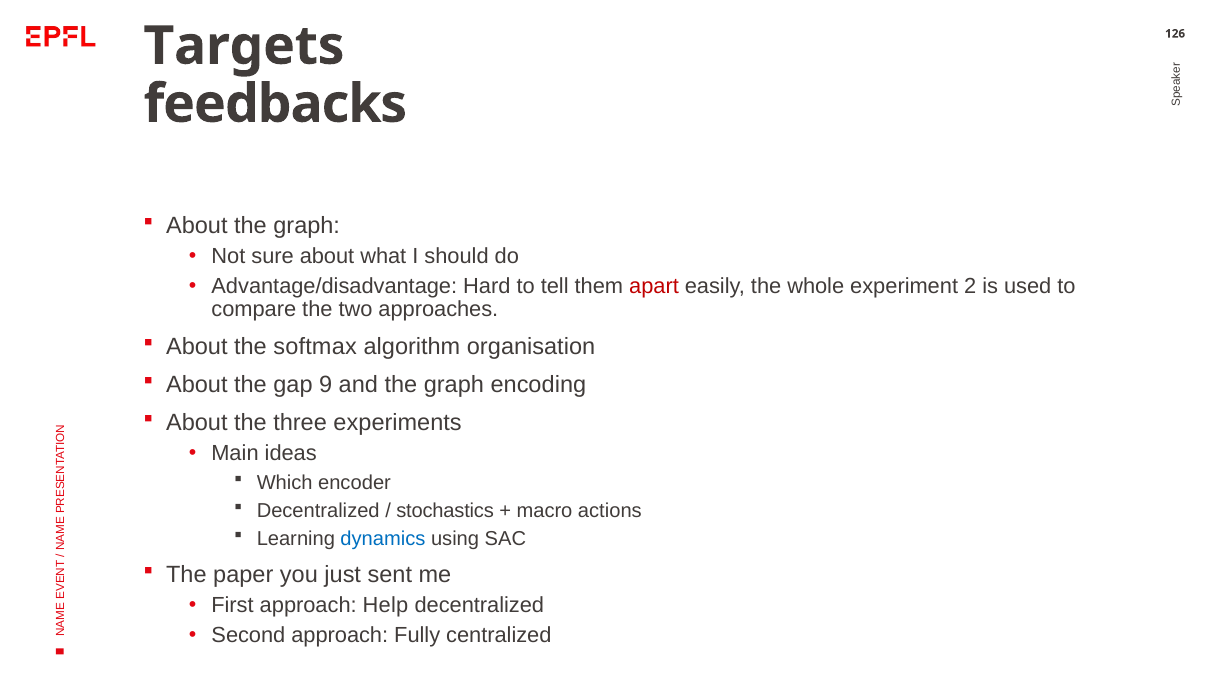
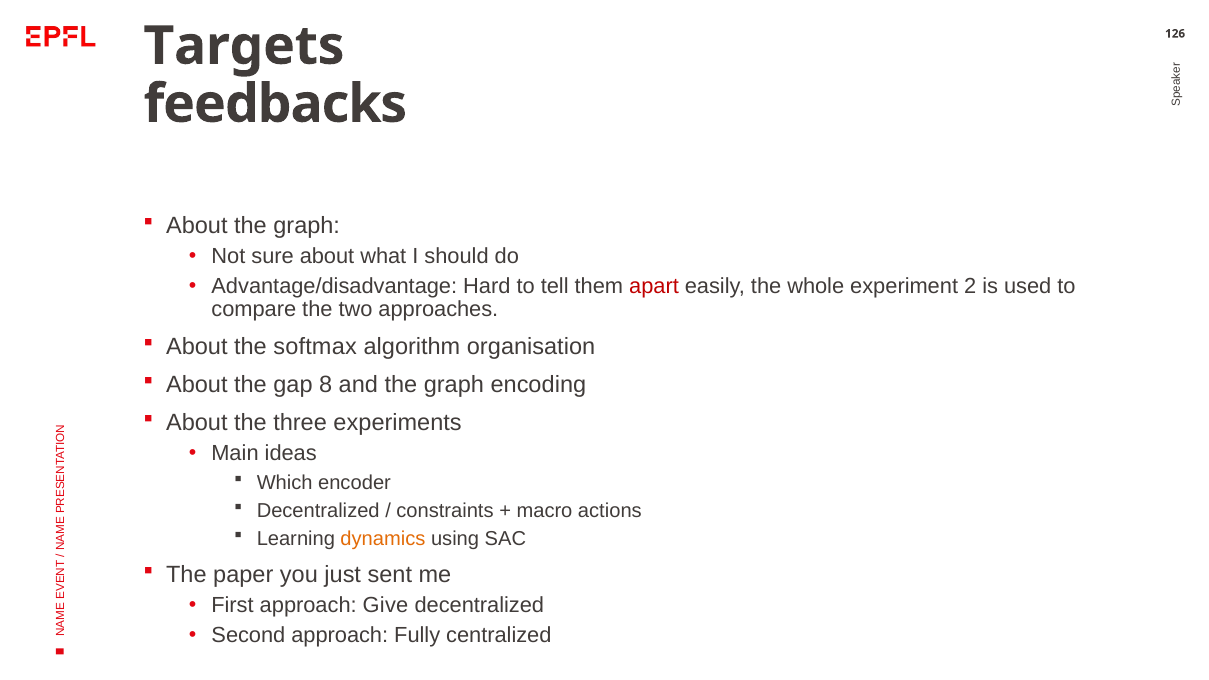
9: 9 -> 8
stochastics: stochastics -> constraints
dynamics colour: blue -> orange
Help: Help -> Give
